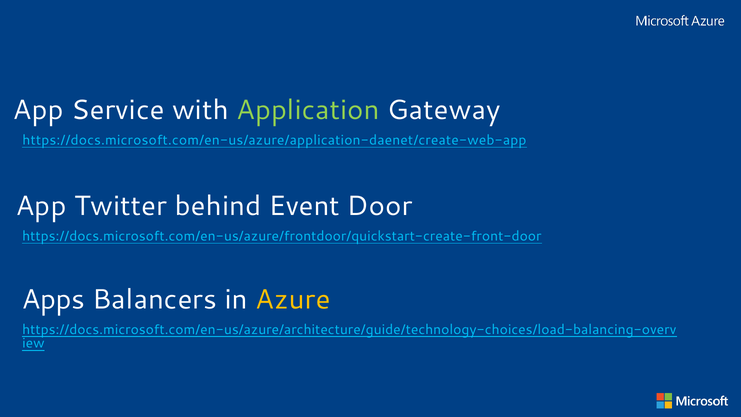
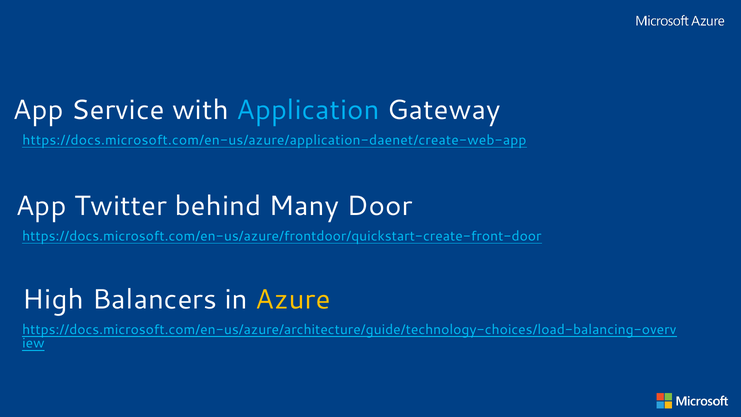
Application colour: light green -> light blue
Event: Event -> Many
Apps: Apps -> High
